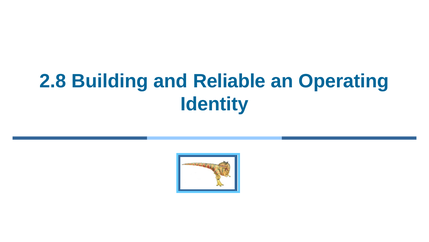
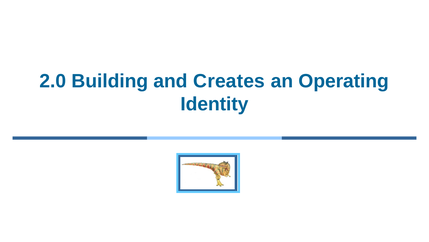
2.8: 2.8 -> 2.0
Reliable: Reliable -> Creates
